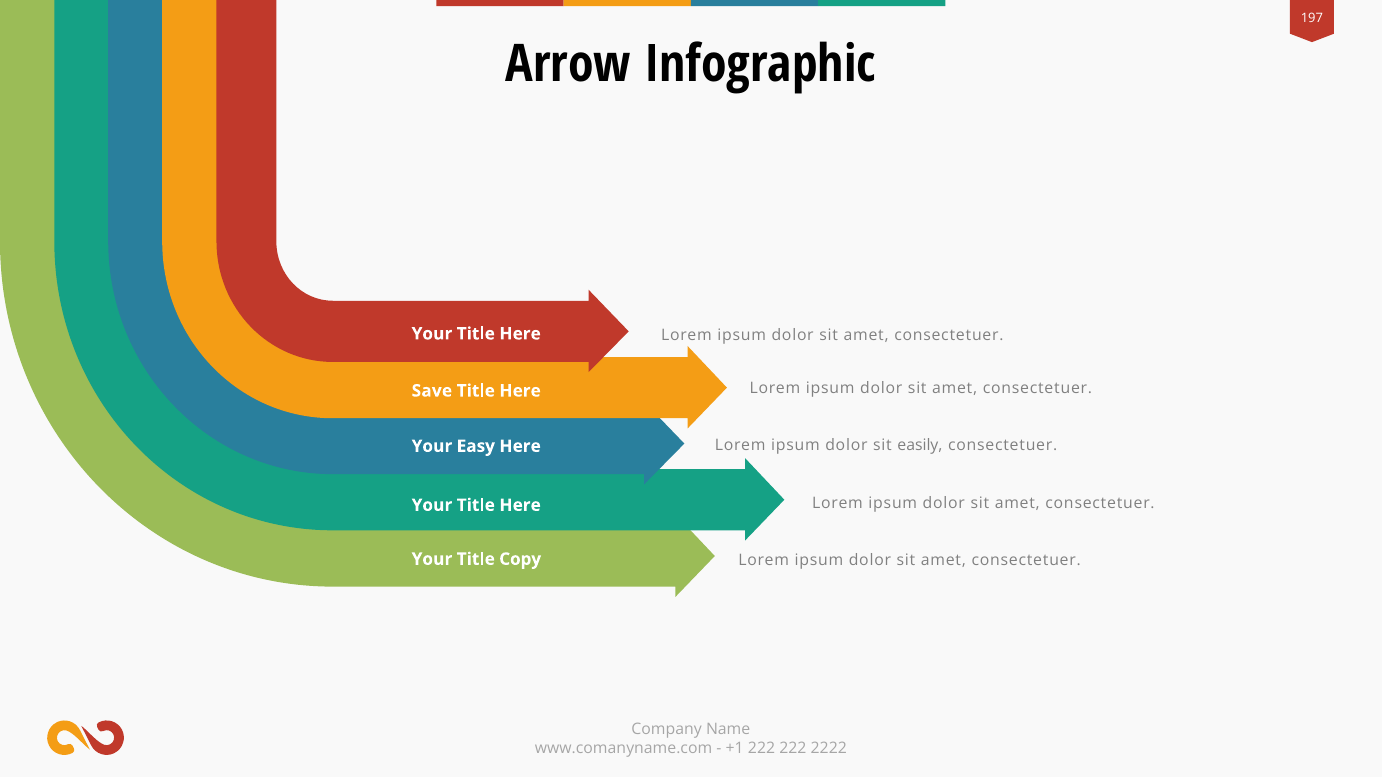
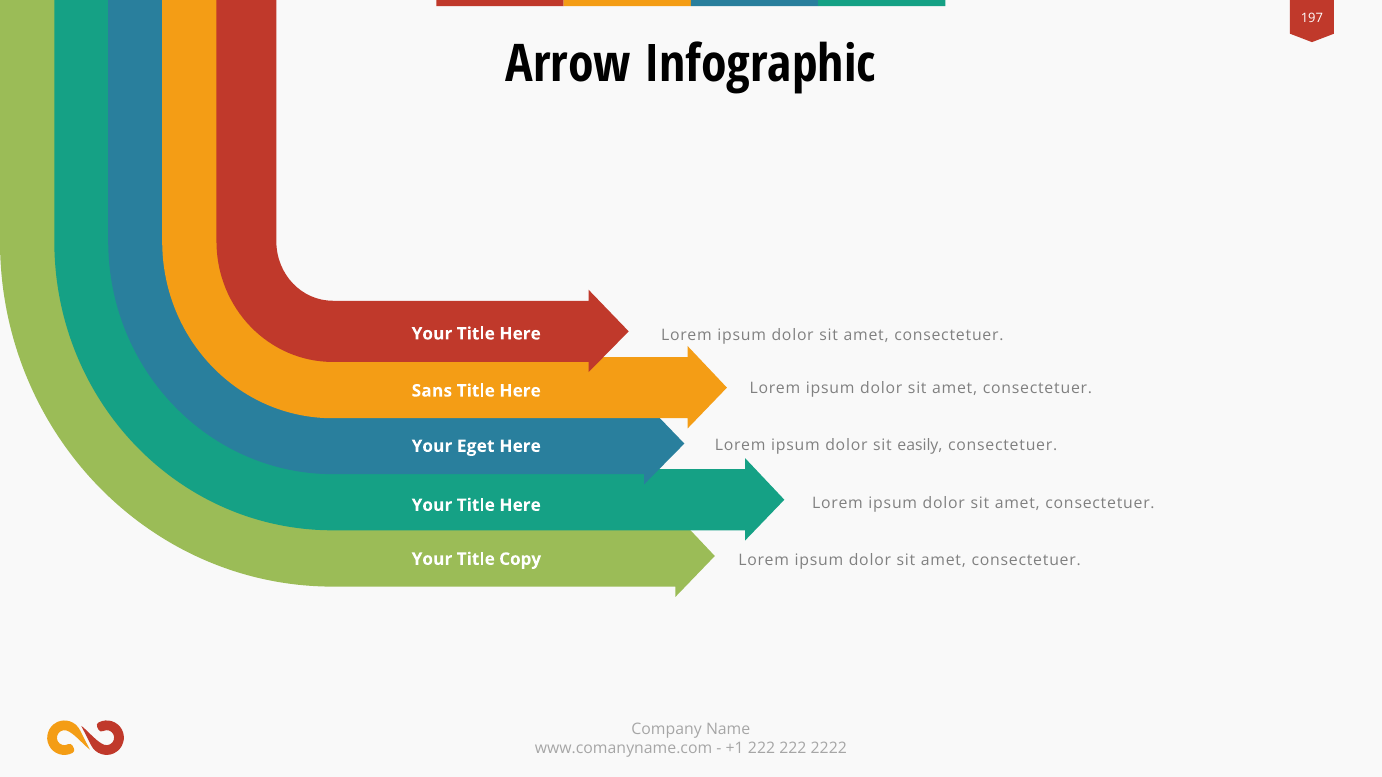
Save: Save -> Sans
Easy: Easy -> Eget
